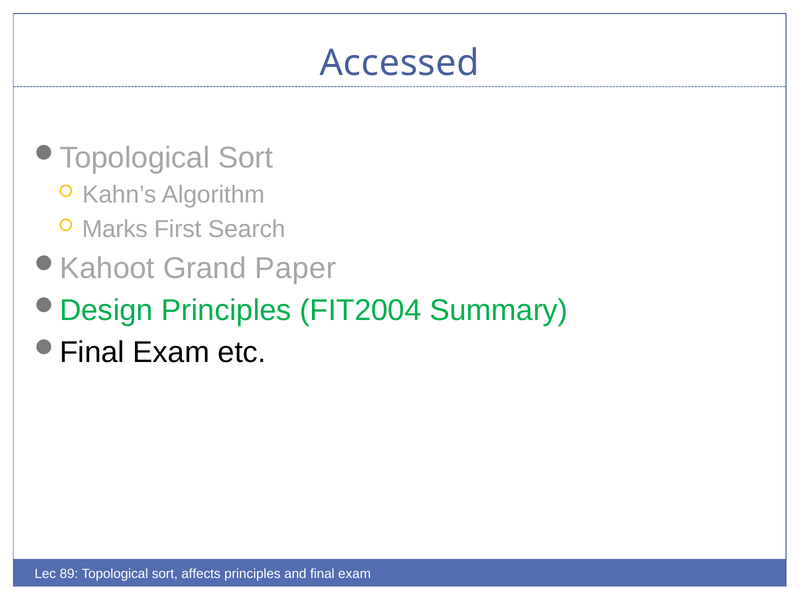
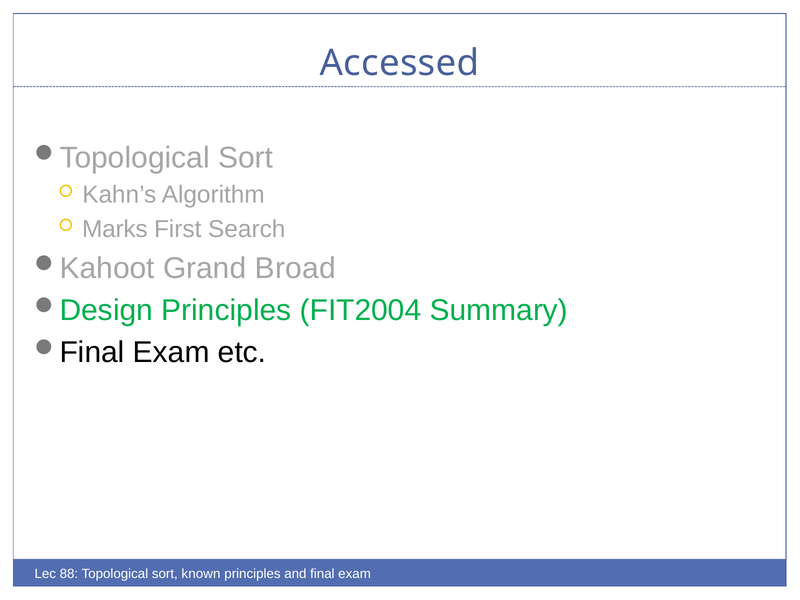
Paper: Paper -> Broad
89: 89 -> 88
affects: affects -> known
